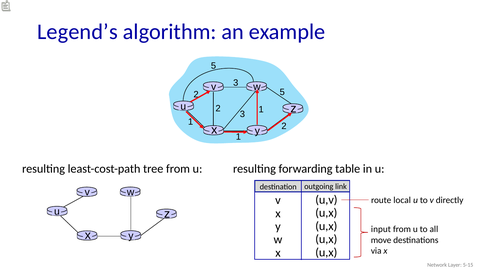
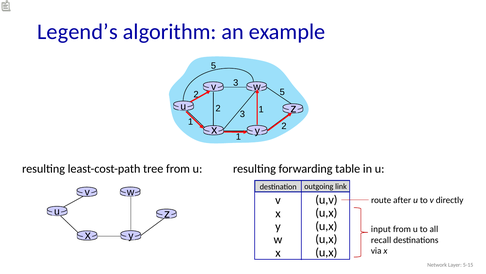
local: local -> after
move: move -> recall
